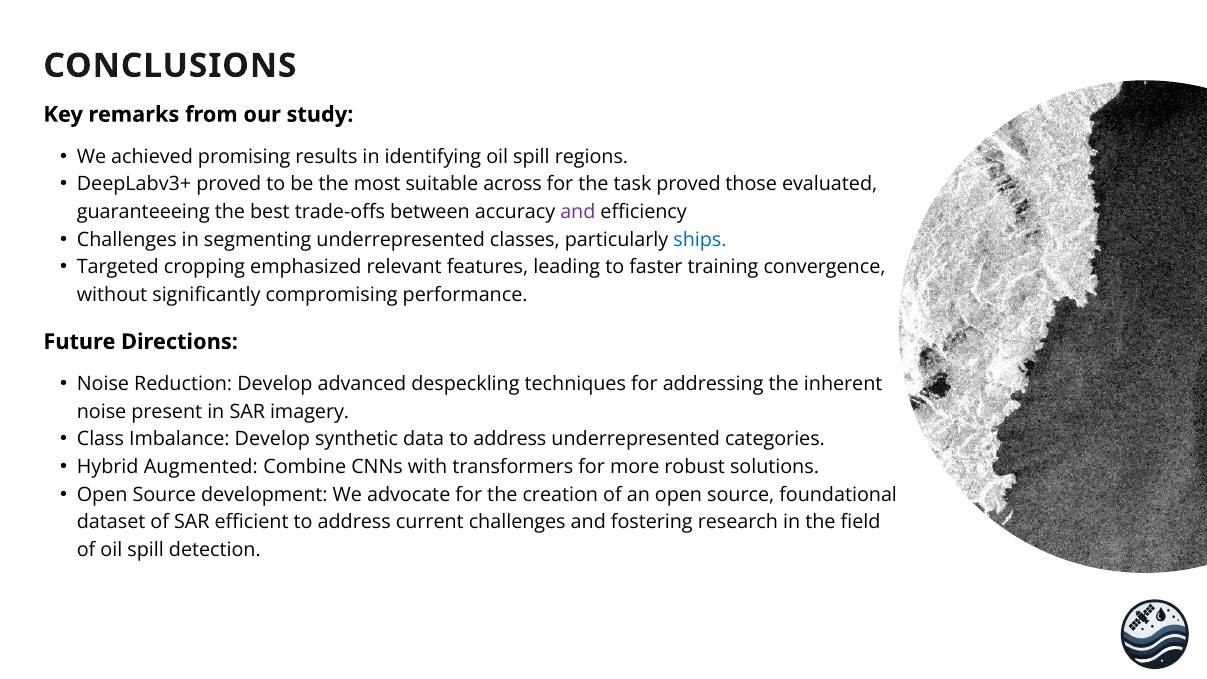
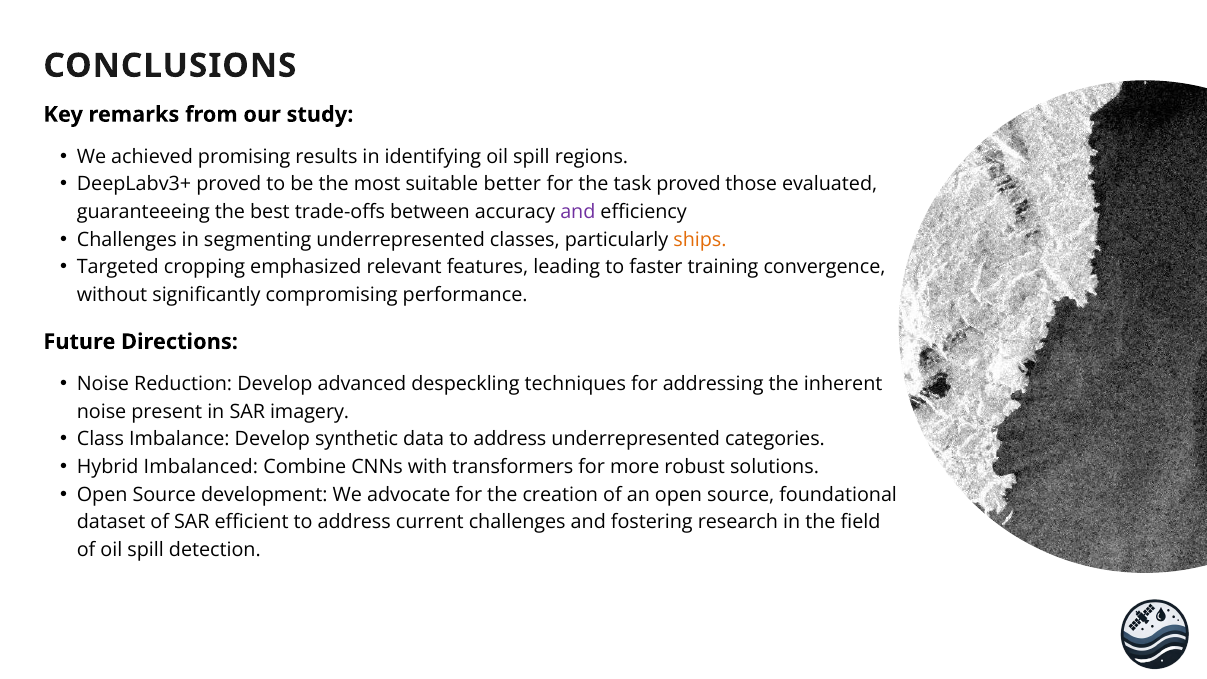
across: across -> better
ships colour: blue -> orange
Augmented: Augmented -> Imbalanced
